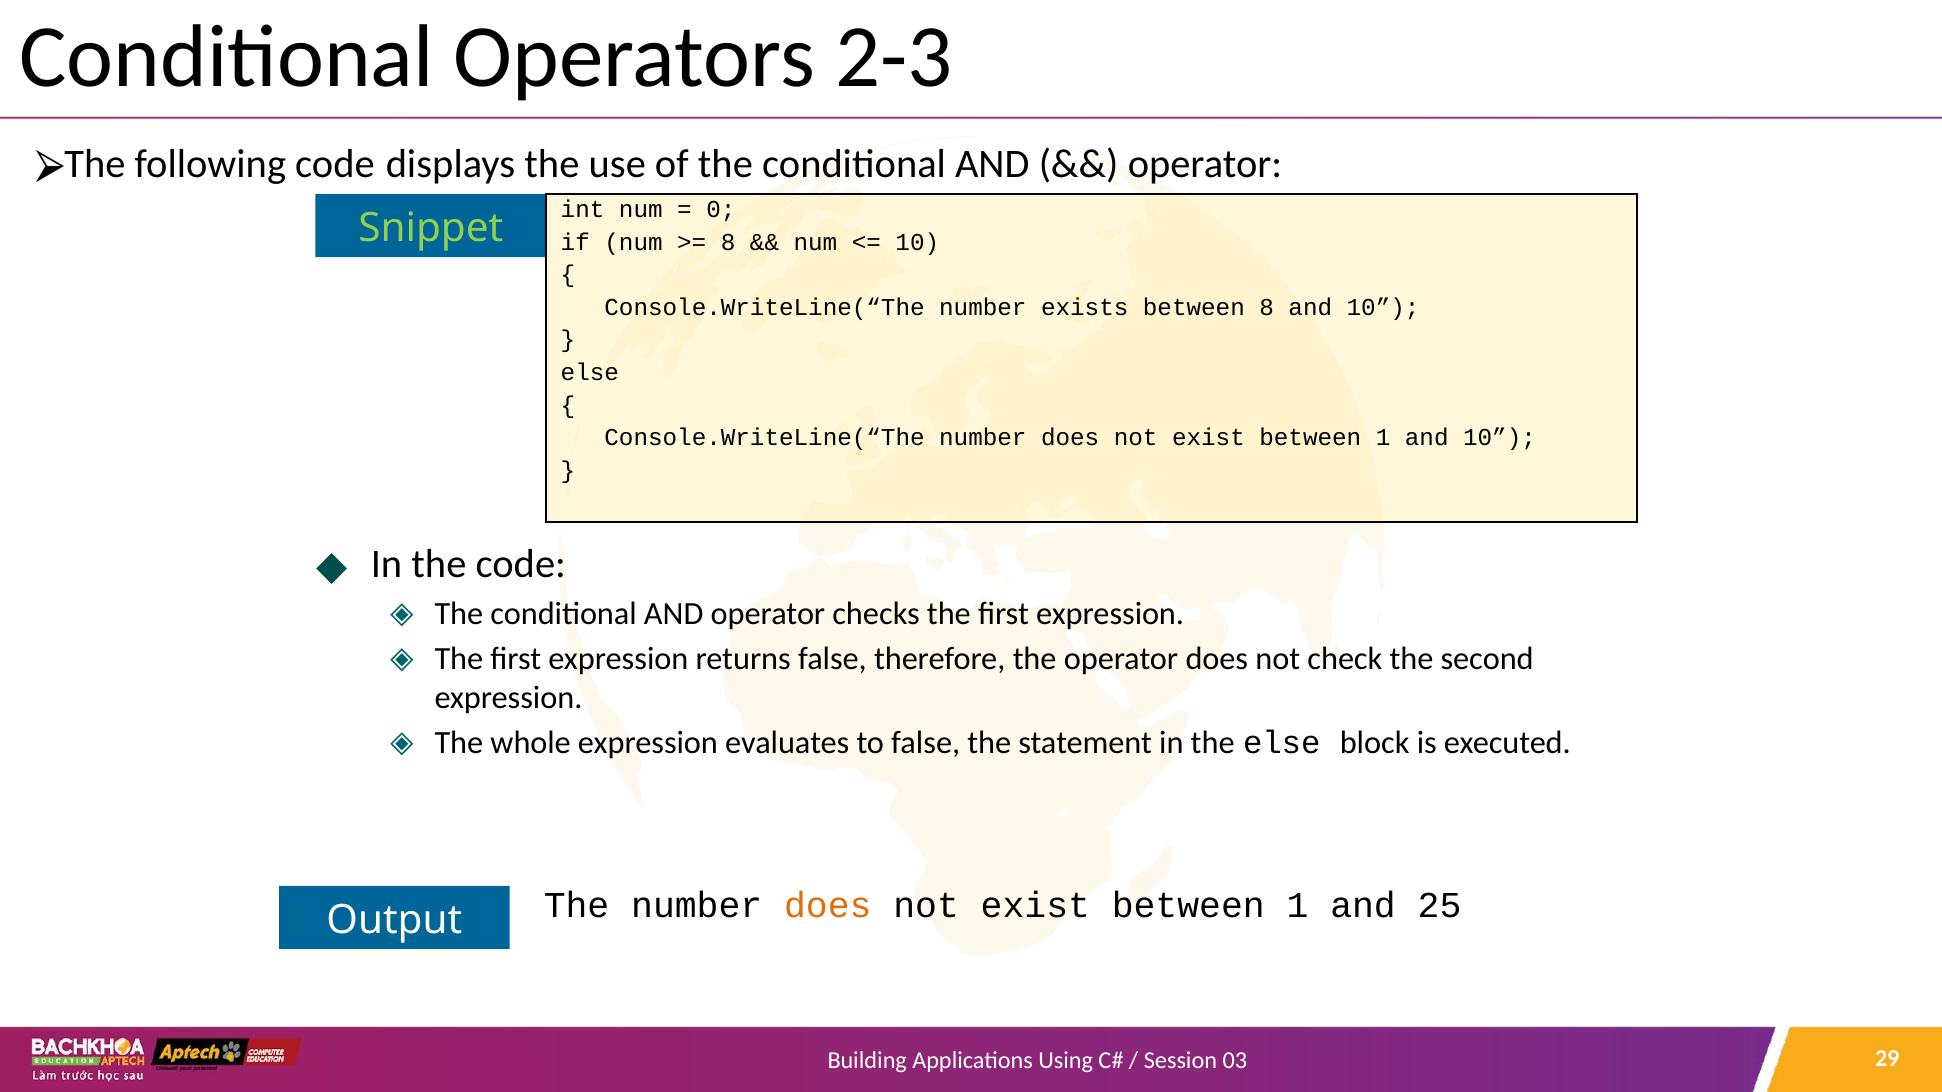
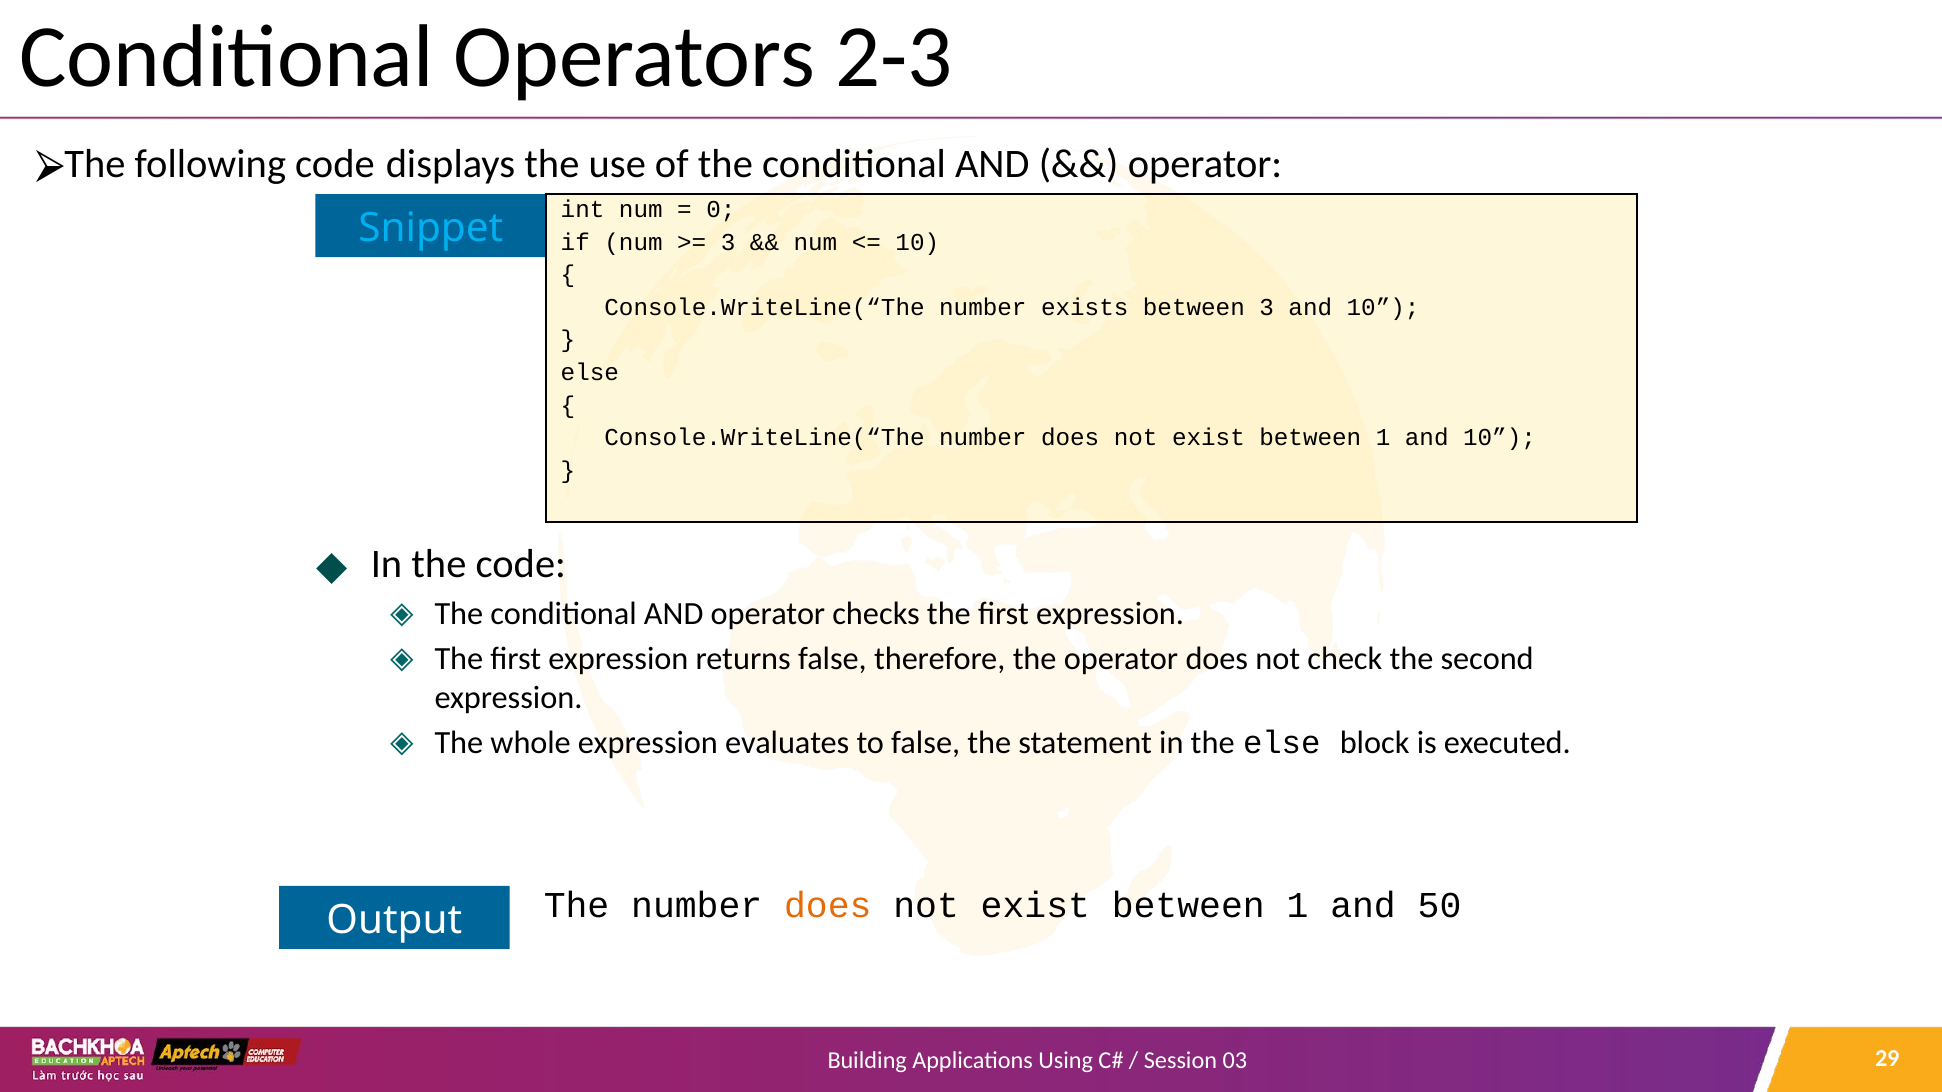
Snippet colour: light green -> light blue
8 at (728, 242): 8 -> 3
between 8: 8 -> 3
25: 25 -> 50
